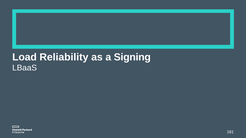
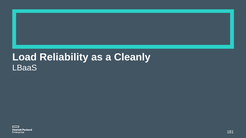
Signing: Signing -> Cleanly
